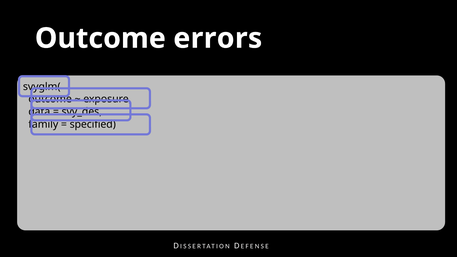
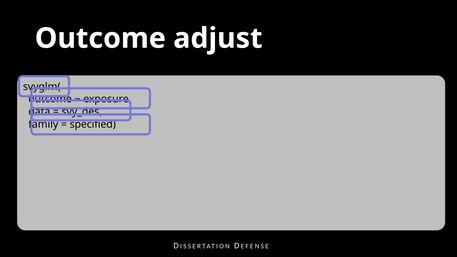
errors: errors -> adjust
